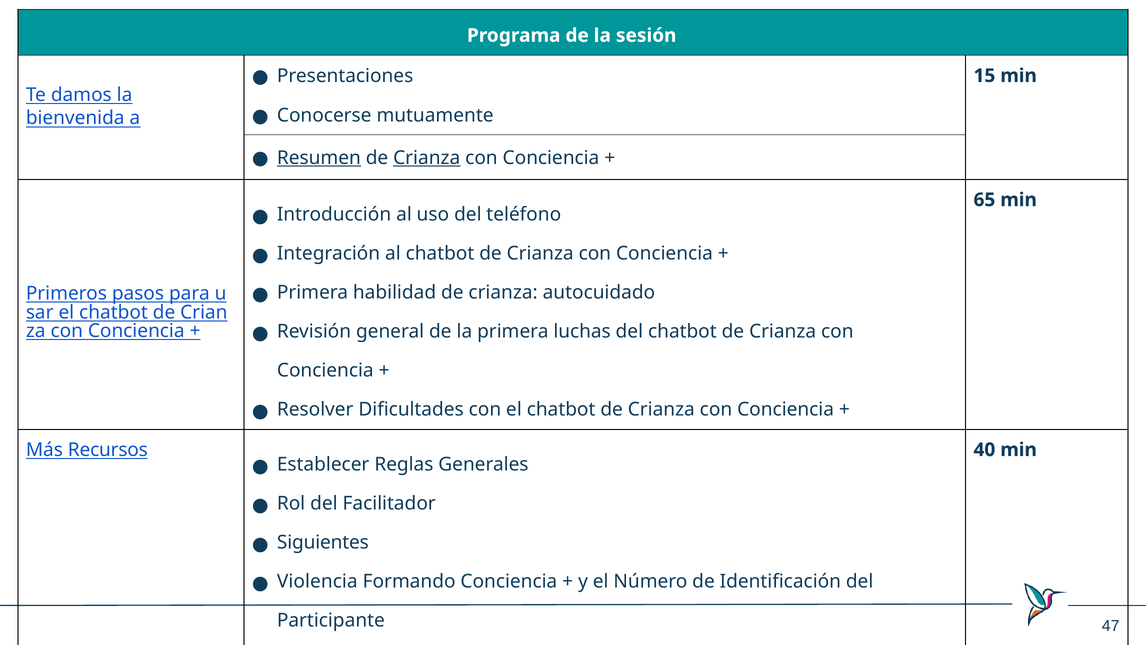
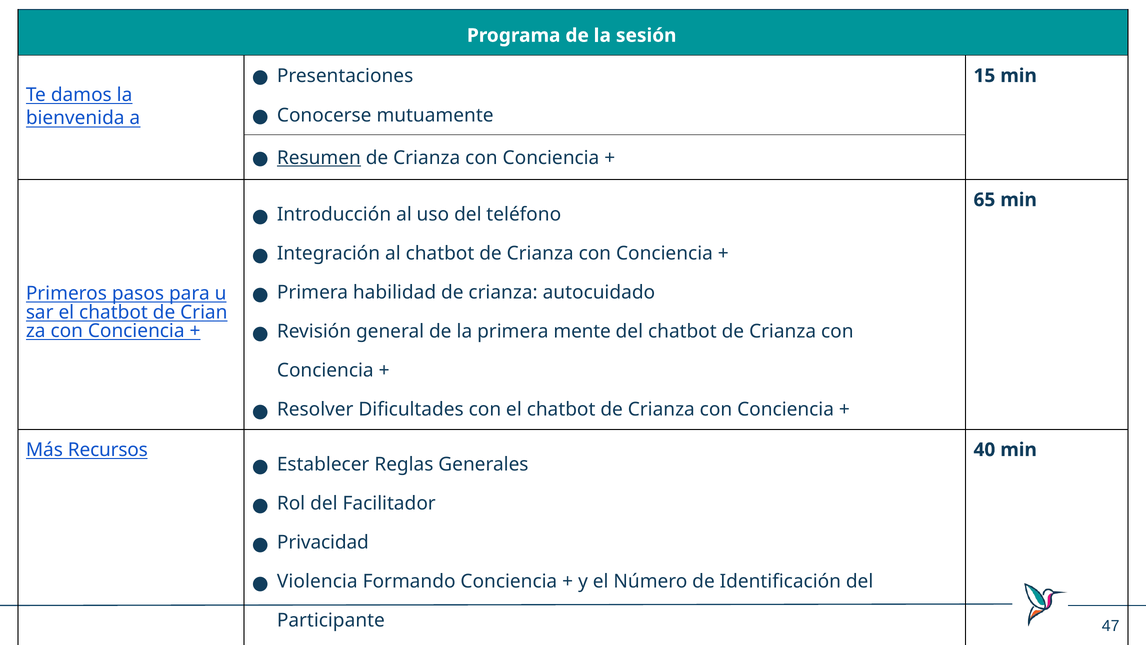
Crianza at (427, 158) underline: present -> none
luchas: luchas -> mente
Siguientes: Siguientes -> Privacidad
